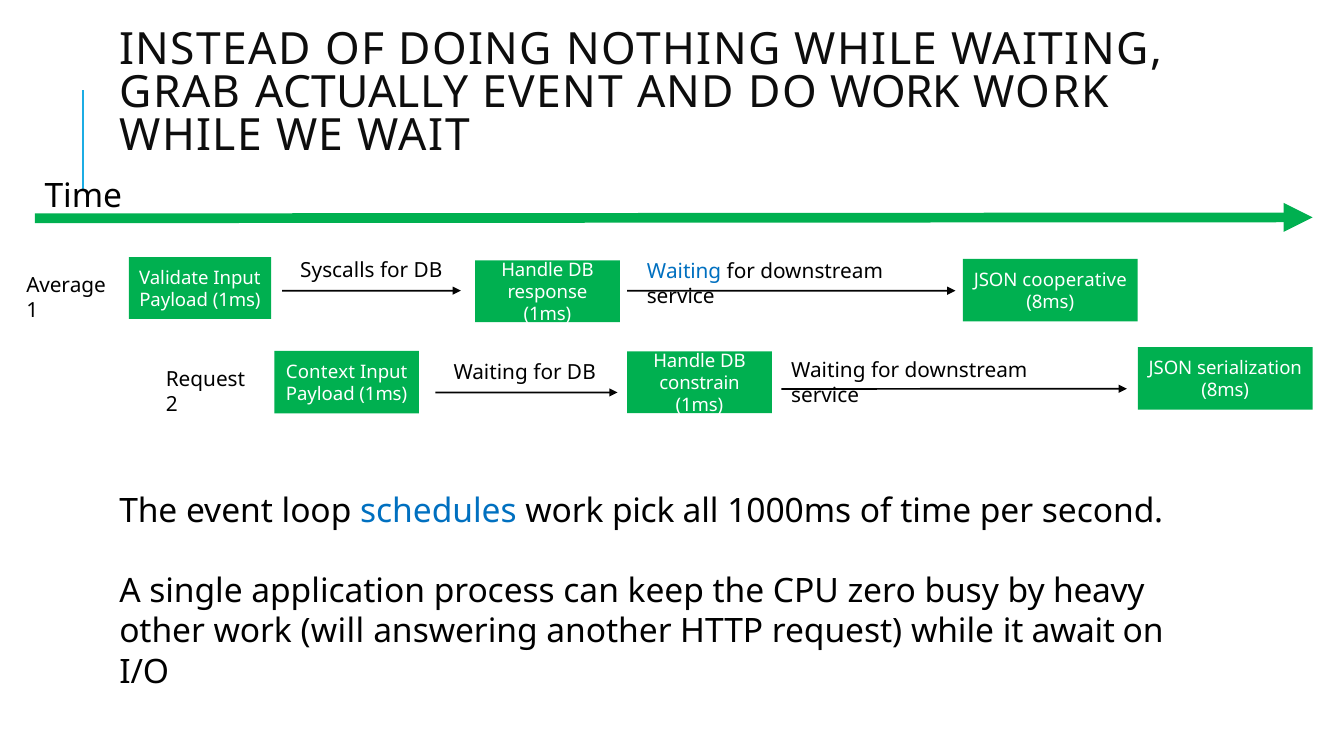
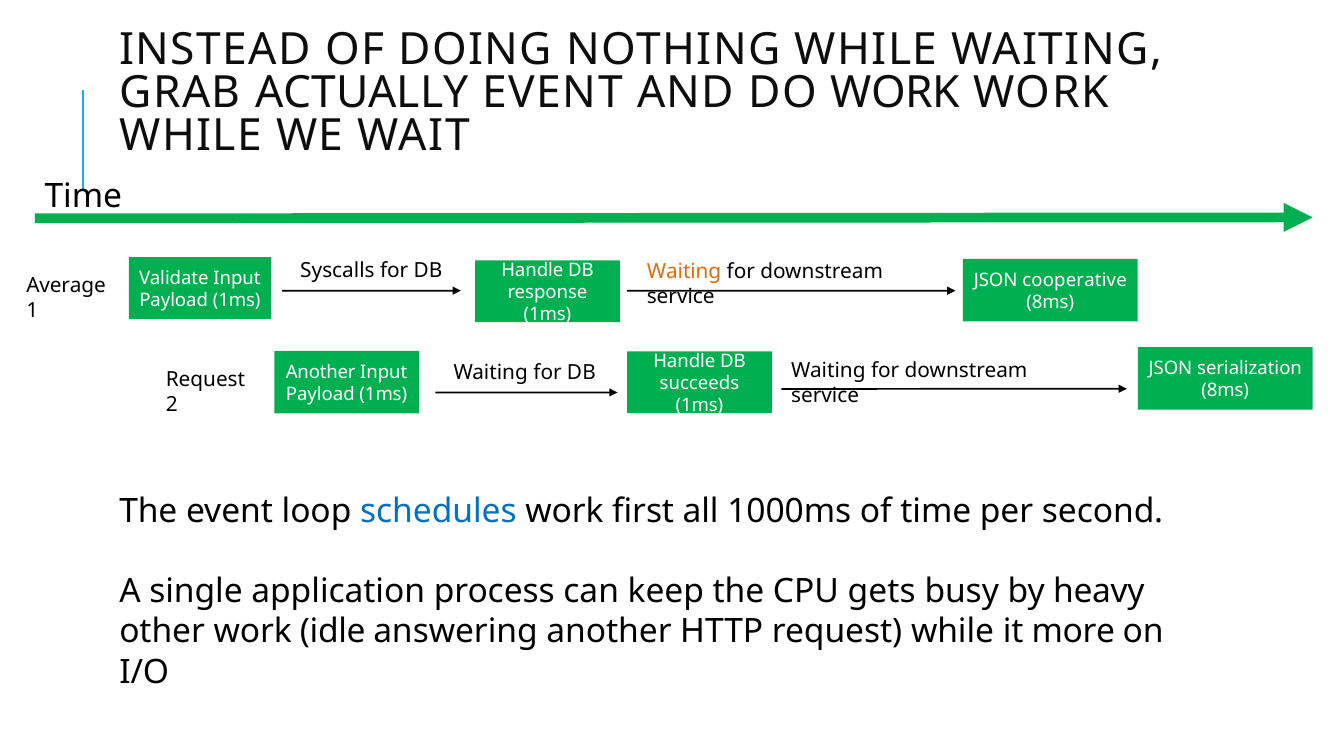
Waiting at (684, 272) colour: blue -> orange
Context at (321, 372): Context -> Another
constrain: constrain -> succeeds
pick: pick -> first
zero: zero -> gets
will: will -> idle
await: await -> more
